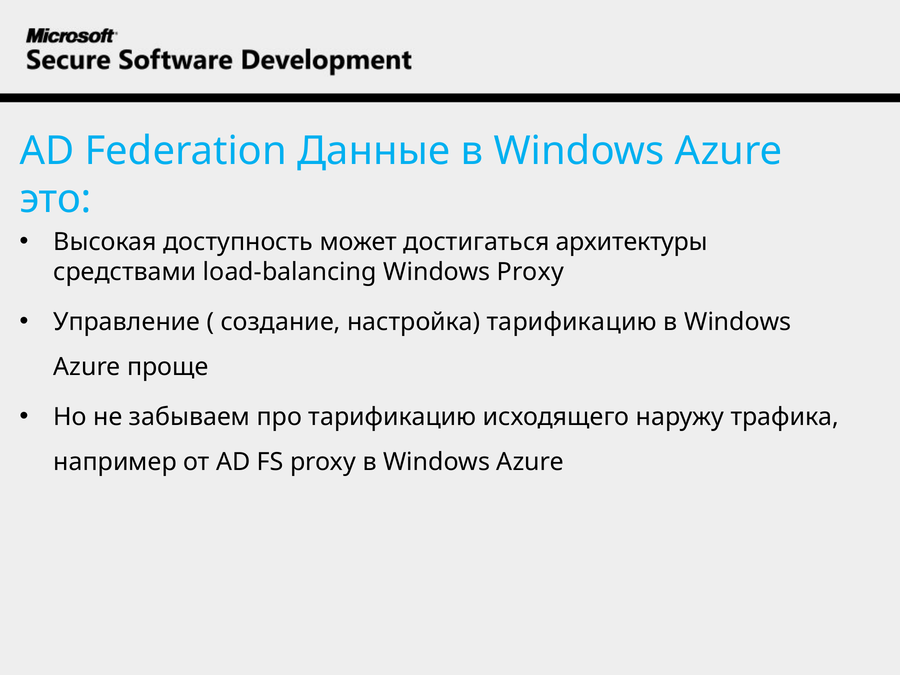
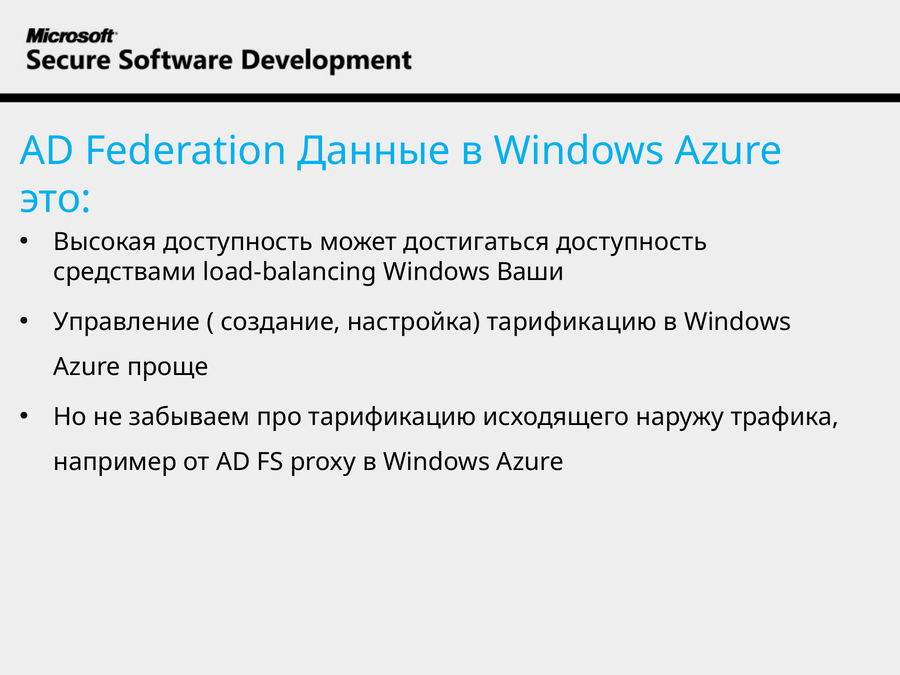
достигаться архитектуры: архитектуры -> доступность
Windows Proxy: Proxy -> Ваши
